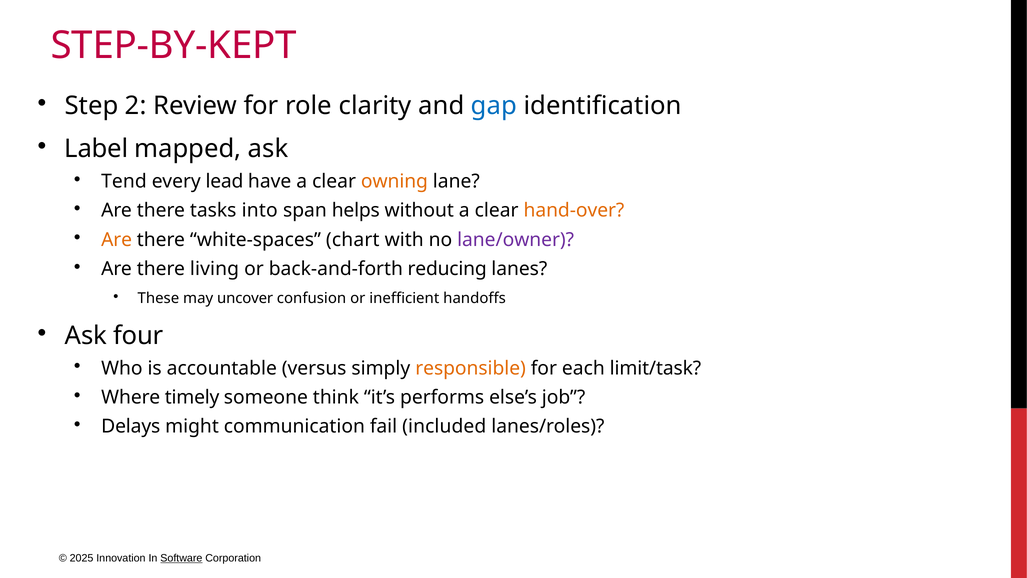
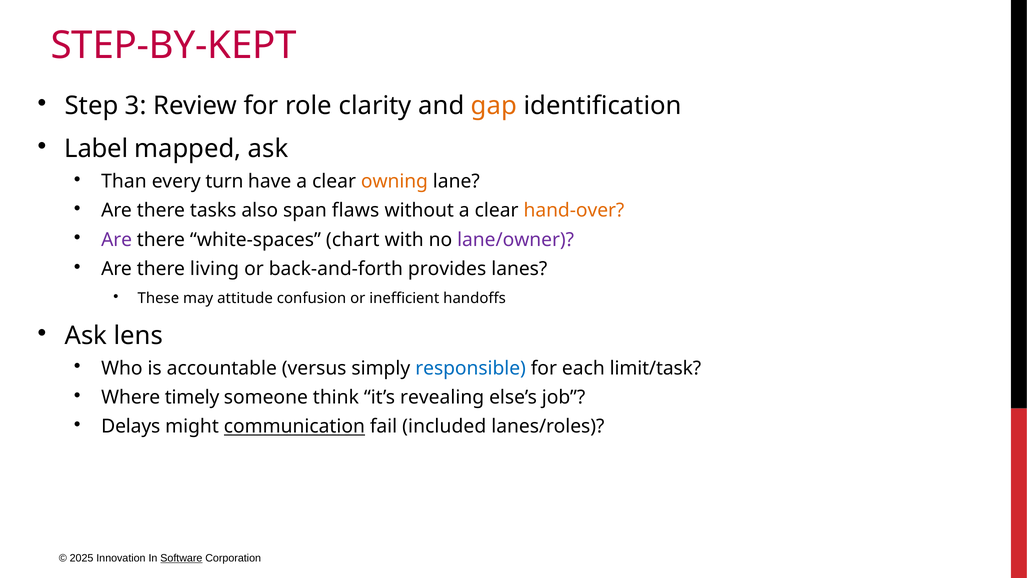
2: 2 -> 3
gap colour: blue -> orange
Tend: Tend -> Than
lead: lead -> turn
into: into -> also
helps: helps -> flaws
Are at (117, 240) colour: orange -> purple
reducing: reducing -> provides
uncover: uncover -> attitude
four: four -> lens
responsible colour: orange -> blue
performs: performs -> revealing
communication underline: none -> present
